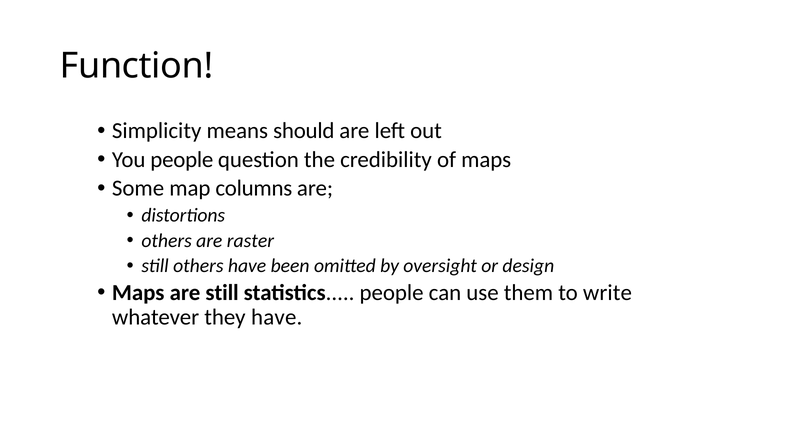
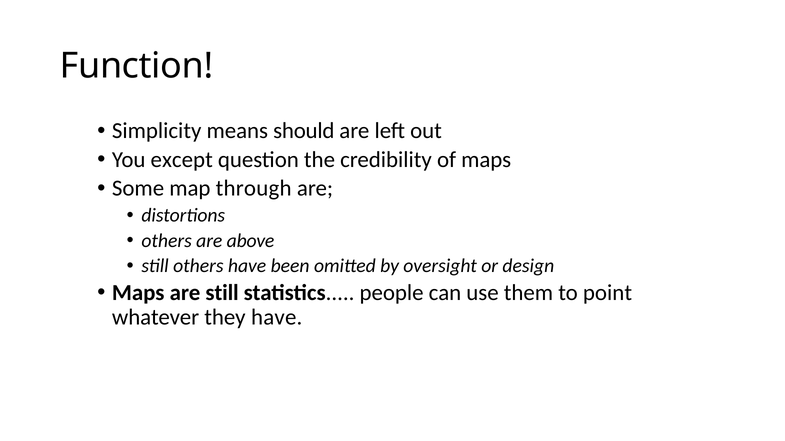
You people: people -> except
columns: columns -> through
raster: raster -> above
write: write -> point
